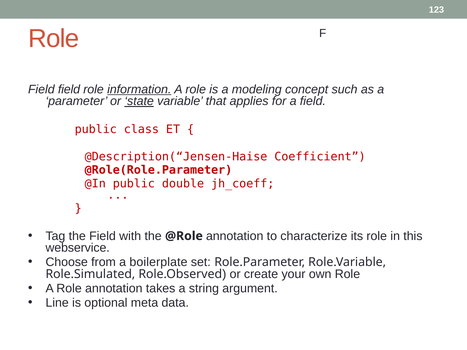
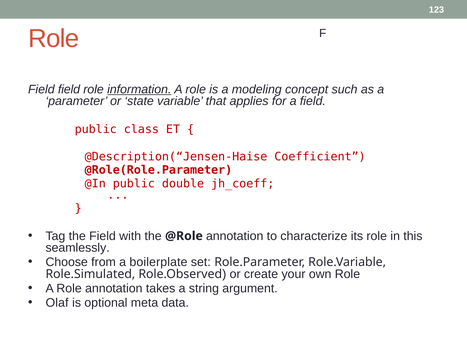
state underline: present -> none
webservice: webservice -> seamlessly
Line: Line -> Olaf
